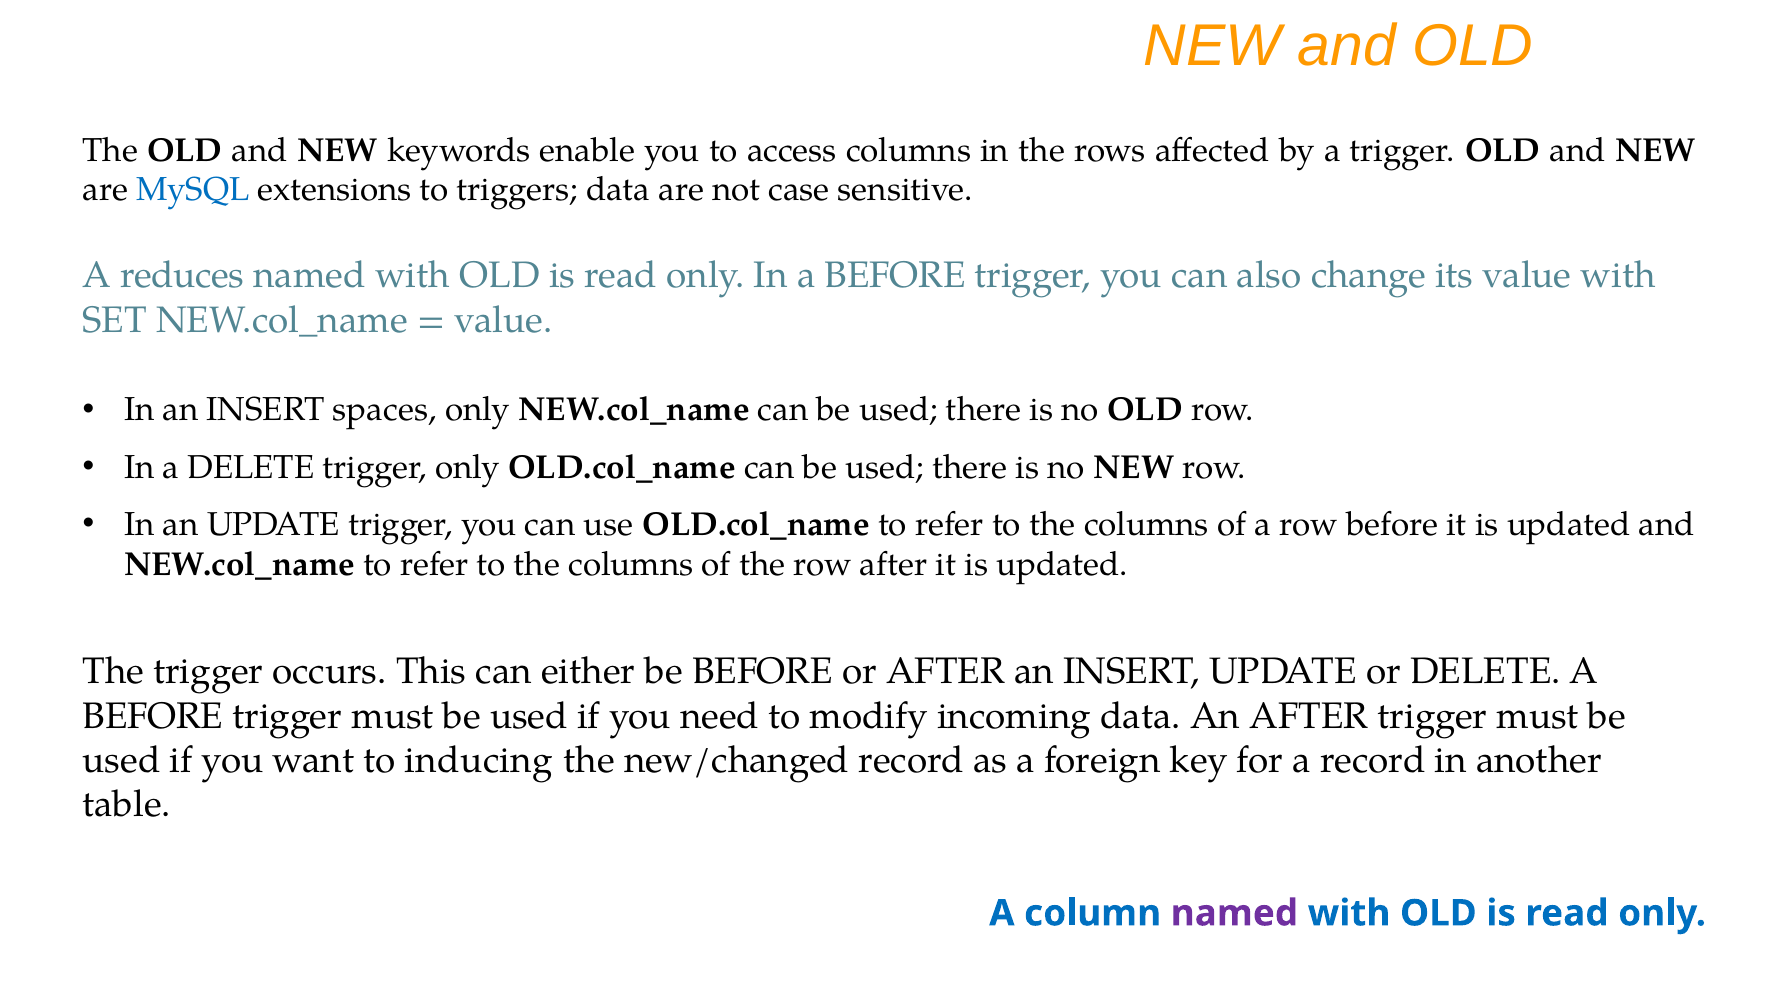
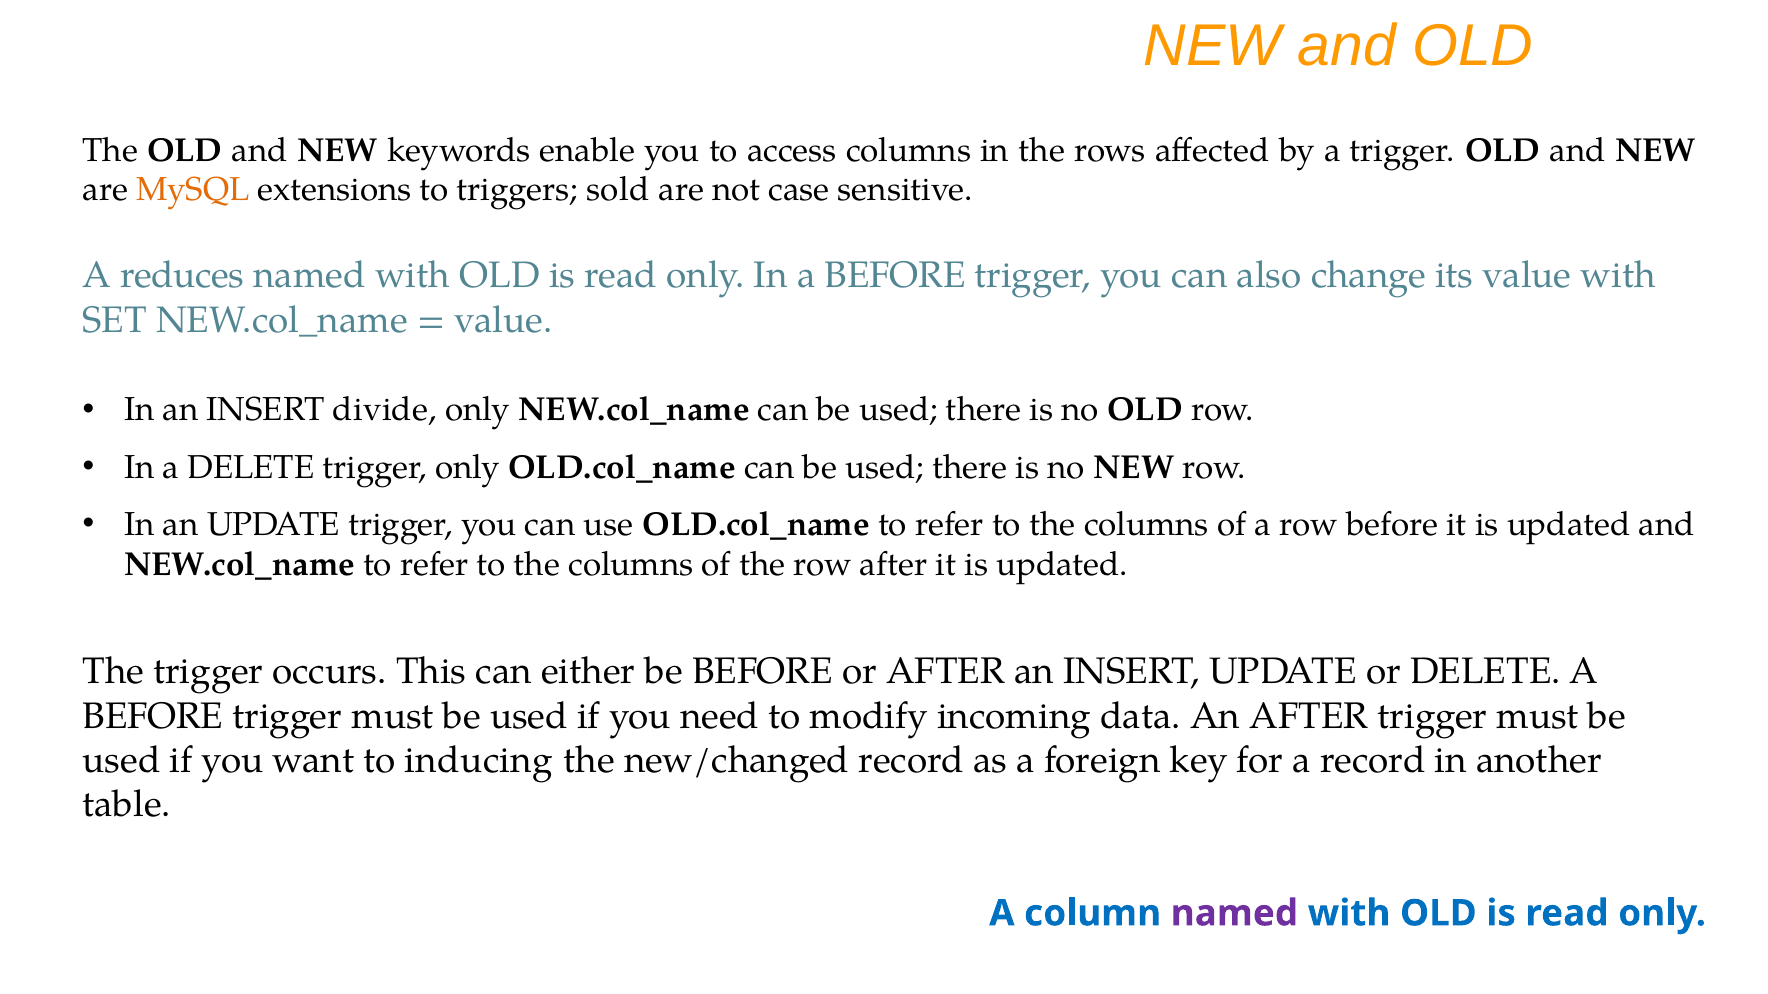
MySQL colour: blue -> orange
triggers data: data -> sold
spaces: spaces -> divide
